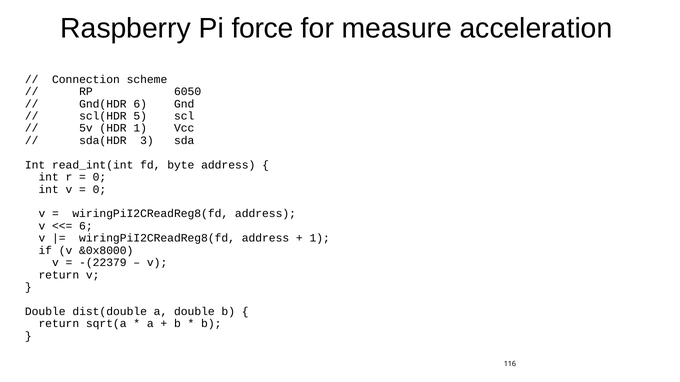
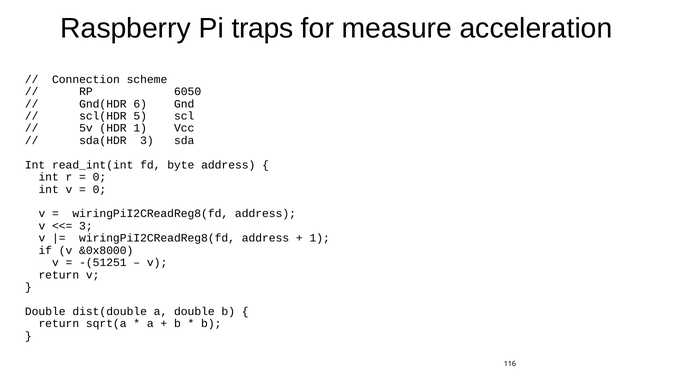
force: force -> traps
6 at (86, 226): 6 -> 3
-(22379: -(22379 -> -(51251
